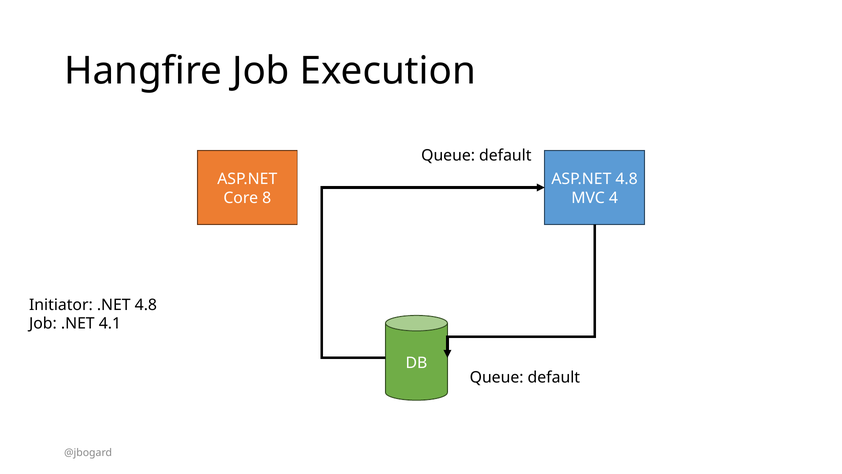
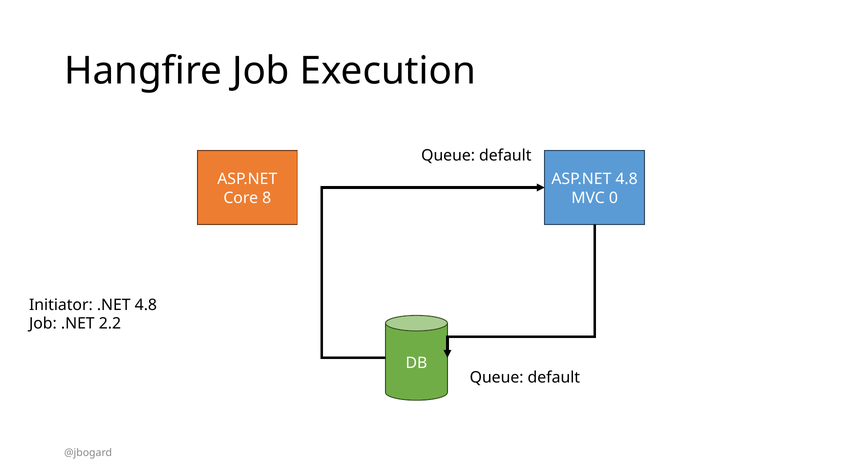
4: 4 -> 0
4.1: 4.1 -> 2.2
